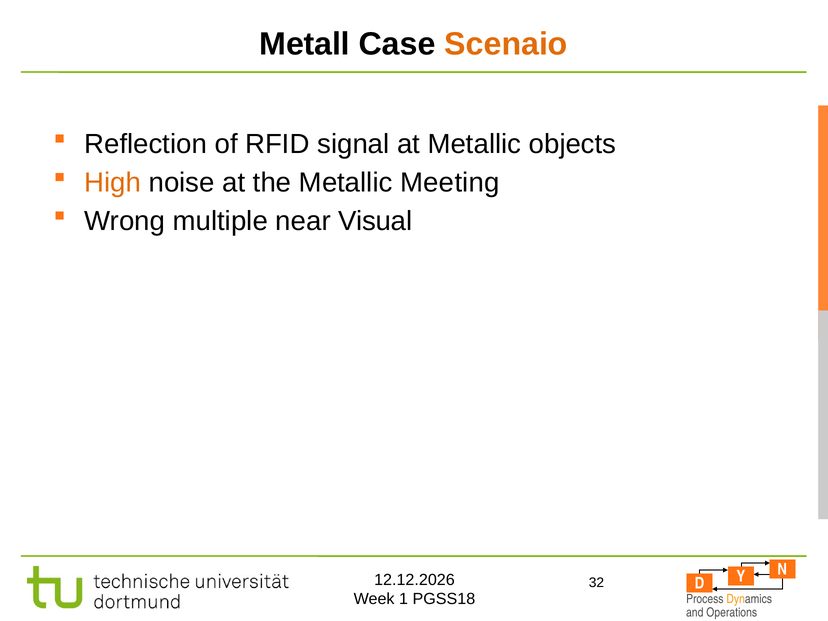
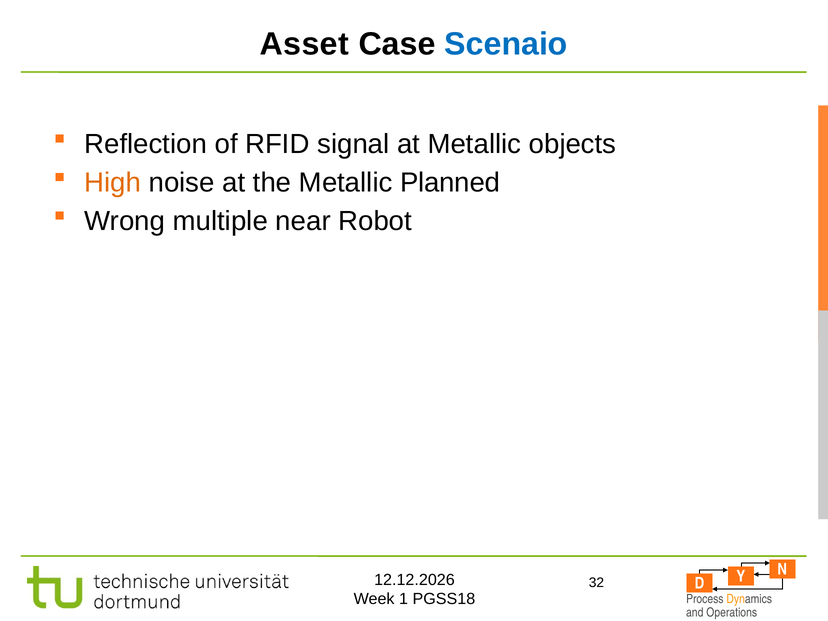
Metall: Metall -> Asset
Scenaio colour: orange -> blue
Meeting: Meeting -> Planned
Visual: Visual -> Robot
